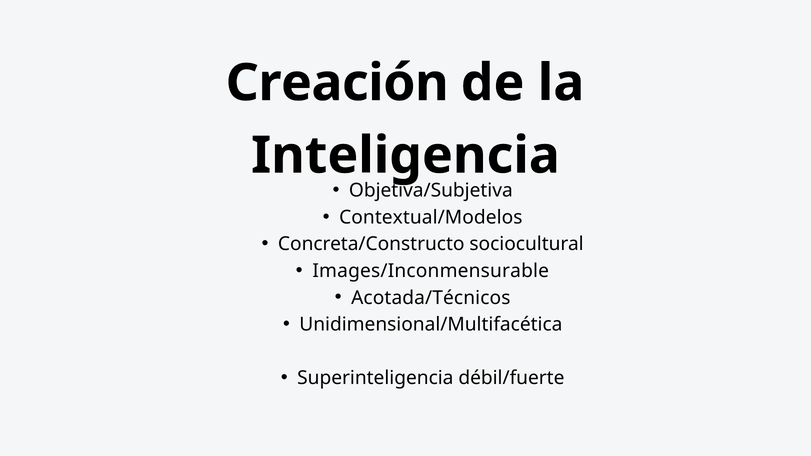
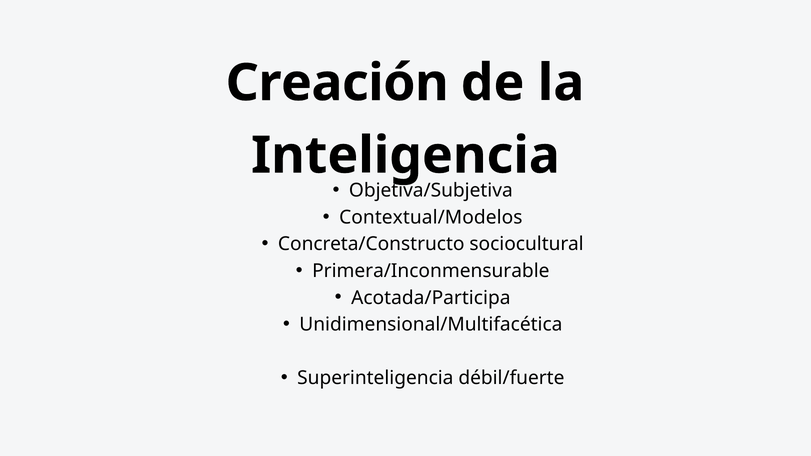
Images/Inconmensurable: Images/Inconmensurable -> Primera/Inconmensurable
Acotada/Técnicos: Acotada/Técnicos -> Acotada/Participa
